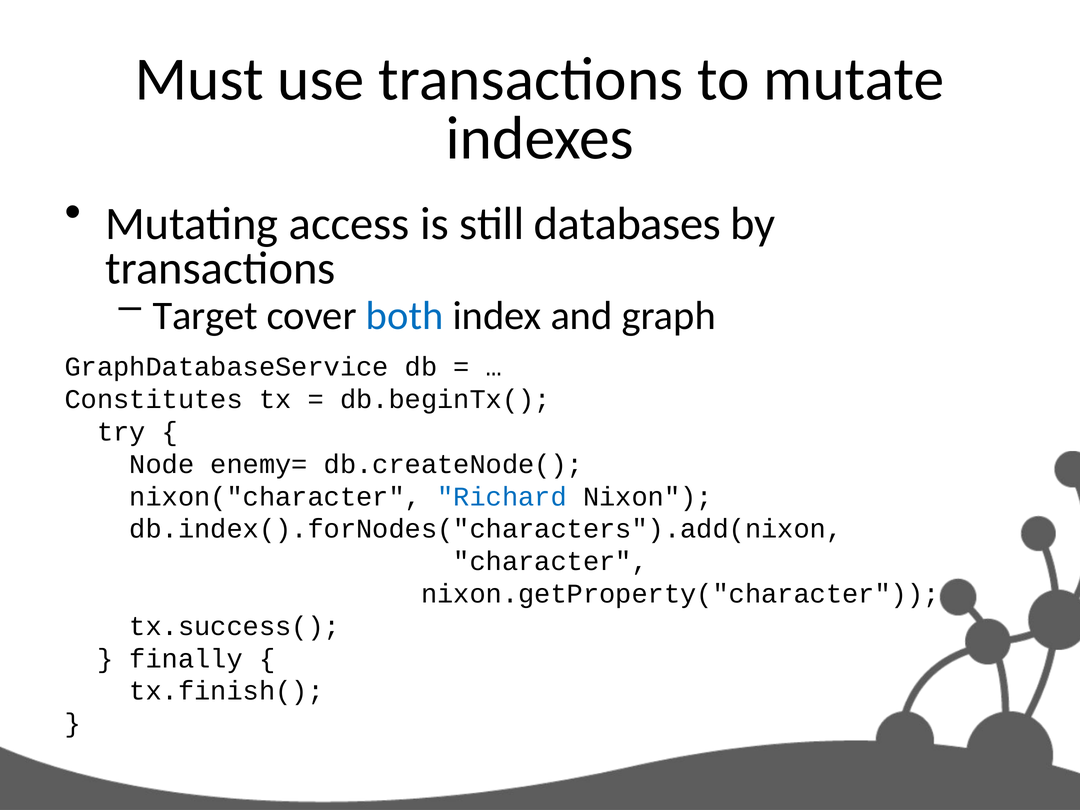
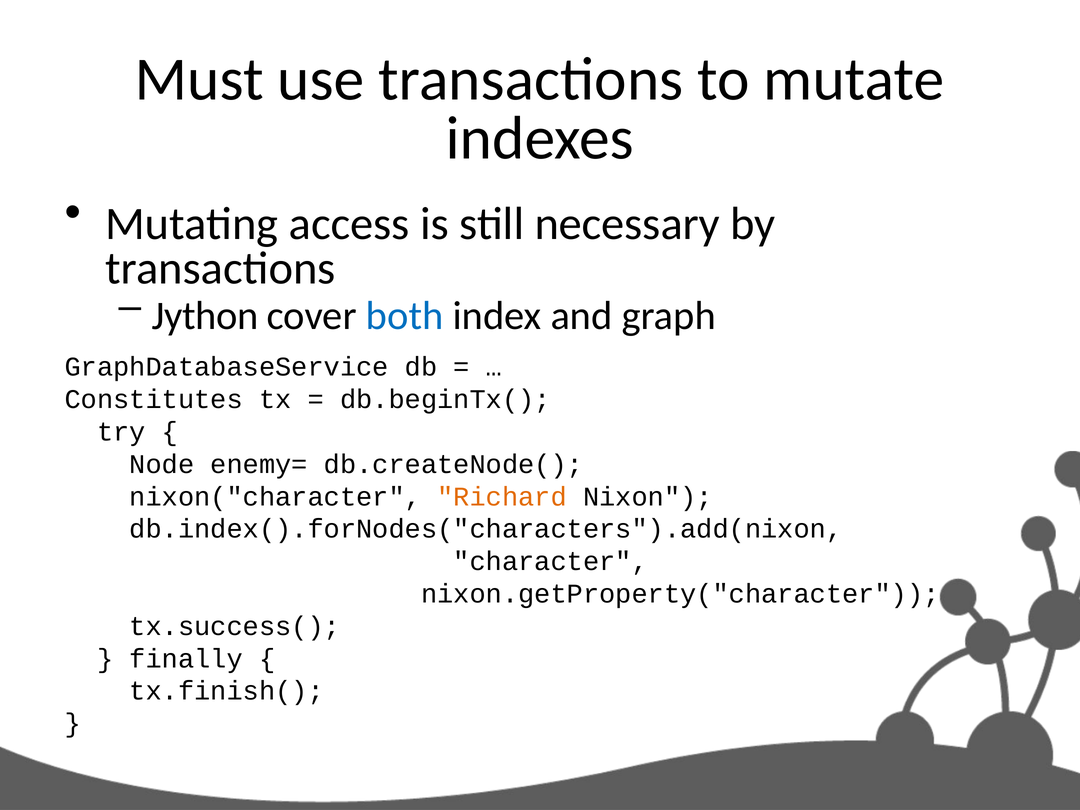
databases: databases -> necessary
Target: Target -> Jython
Richard colour: blue -> orange
